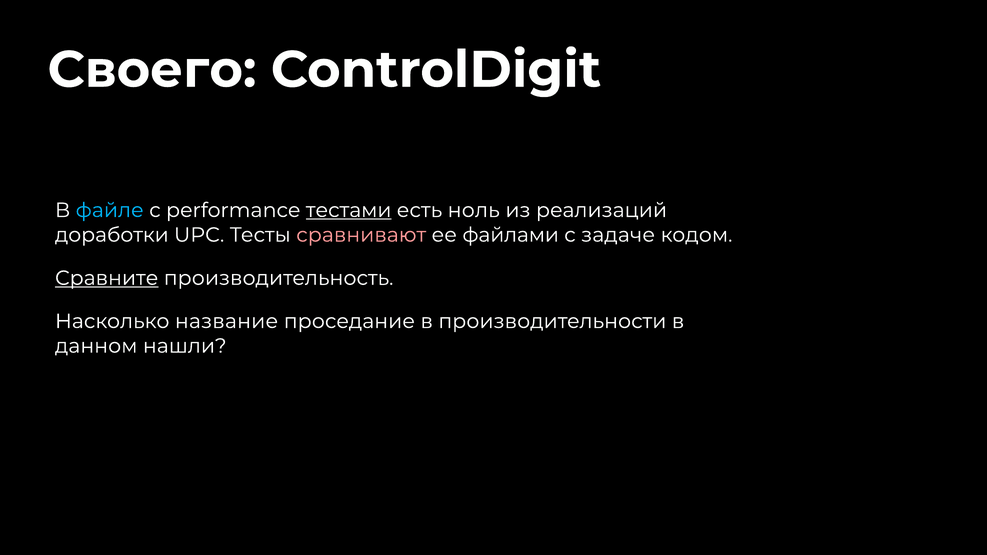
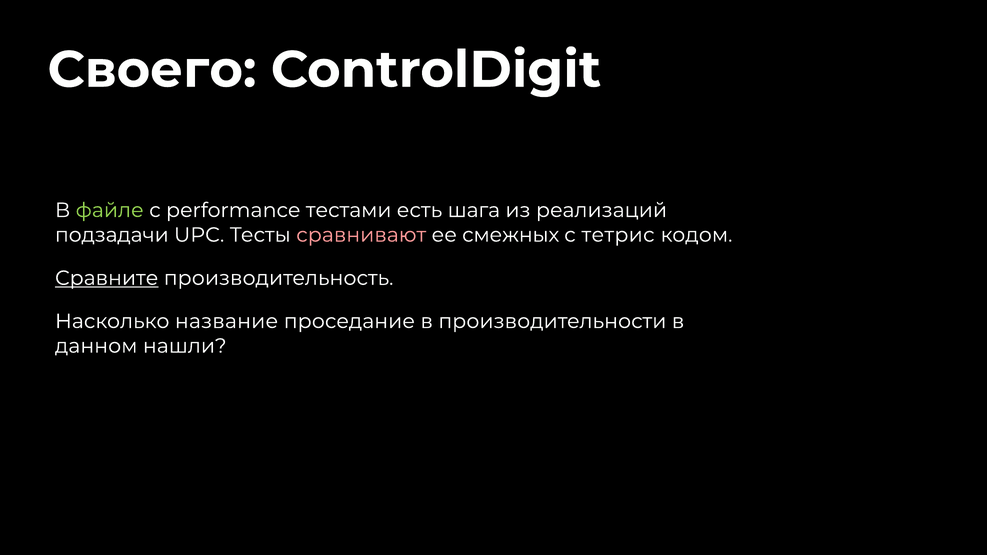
файле colour: light blue -> light green
тестами underline: present -> none
ноль: ноль -> шага
доработки: доработки -> подзадачи
файлами: файлами -> смежных
задаче: задаче -> тетрис
